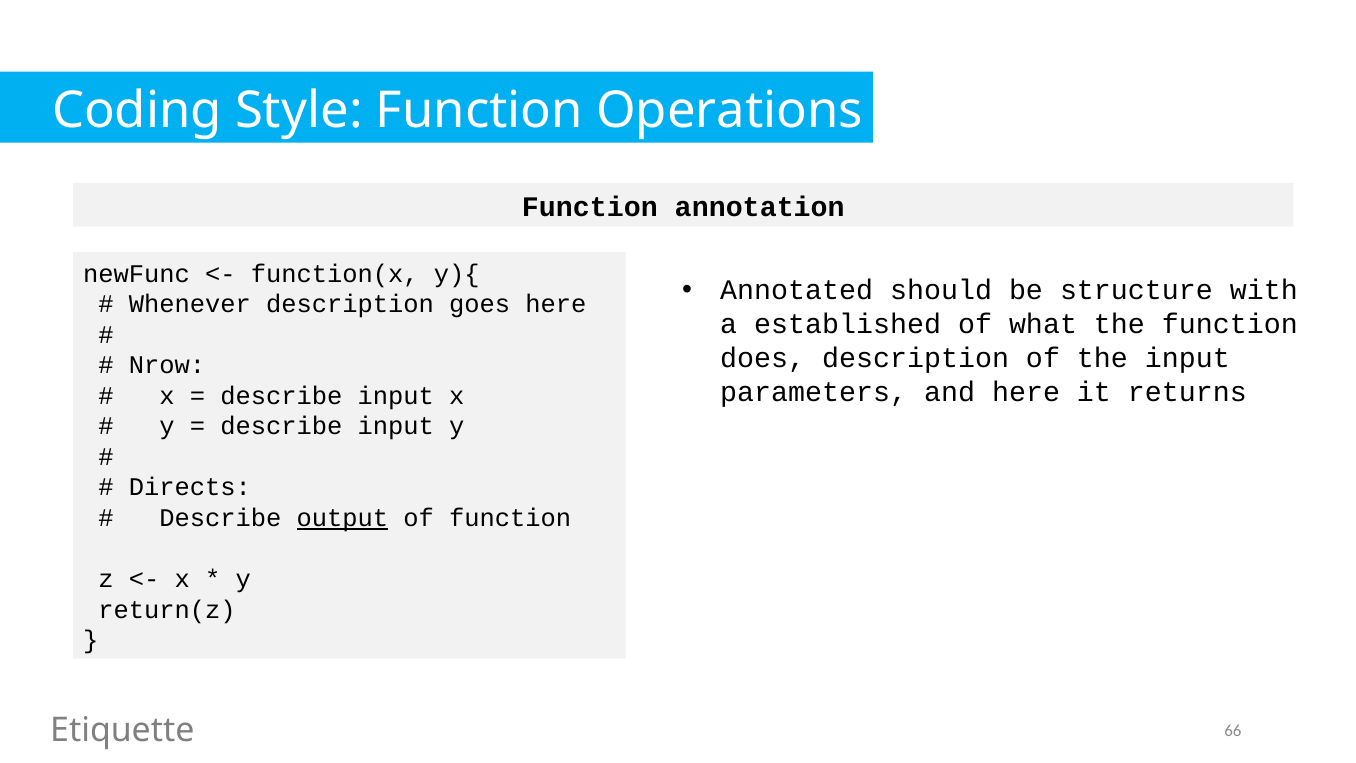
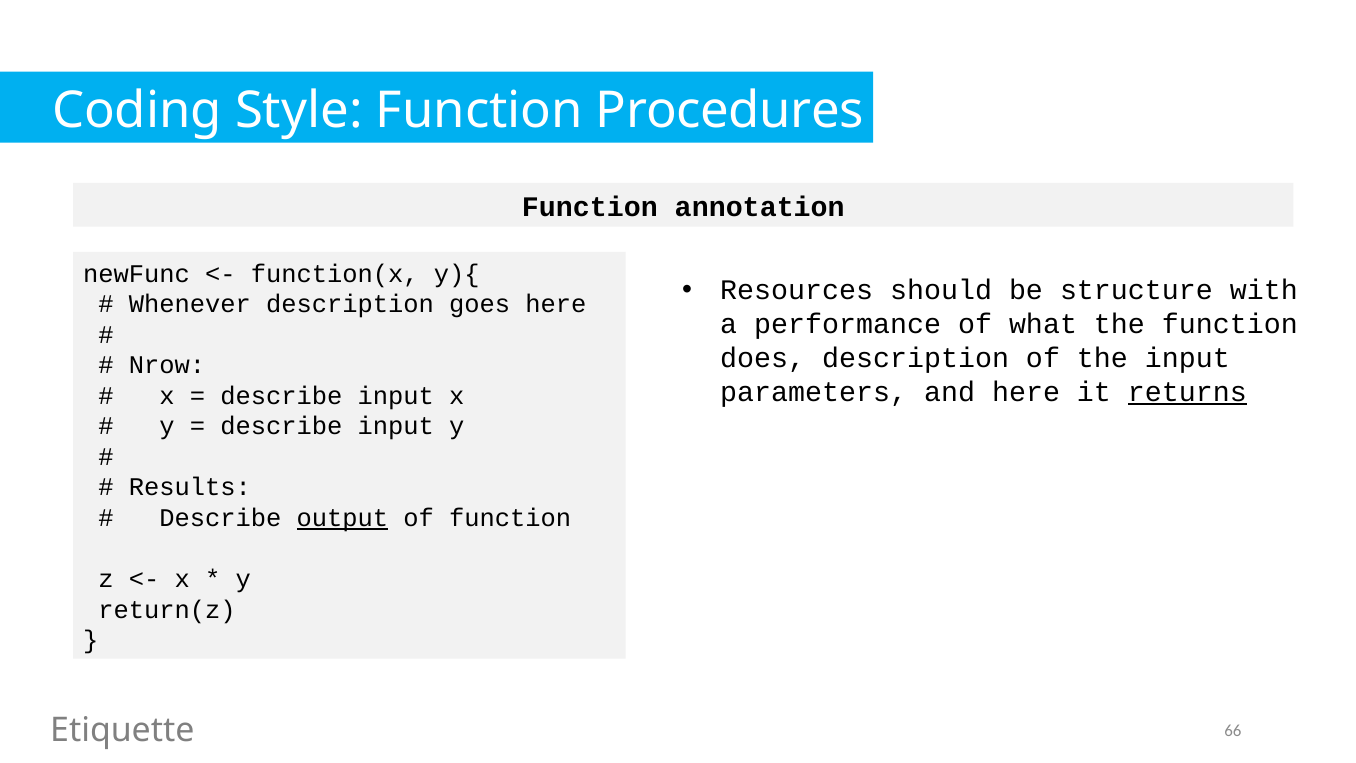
Operations: Operations -> Procedures
Annotated: Annotated -> Resources
established: established -> performance
returns underline: none -> present
Directs: Directs -> Results
